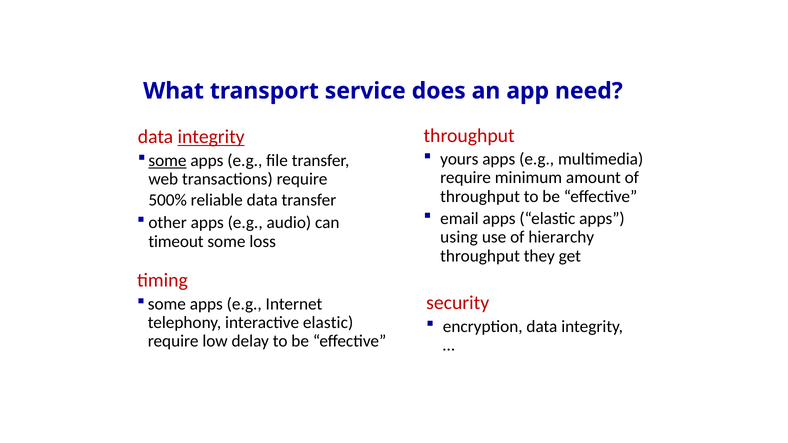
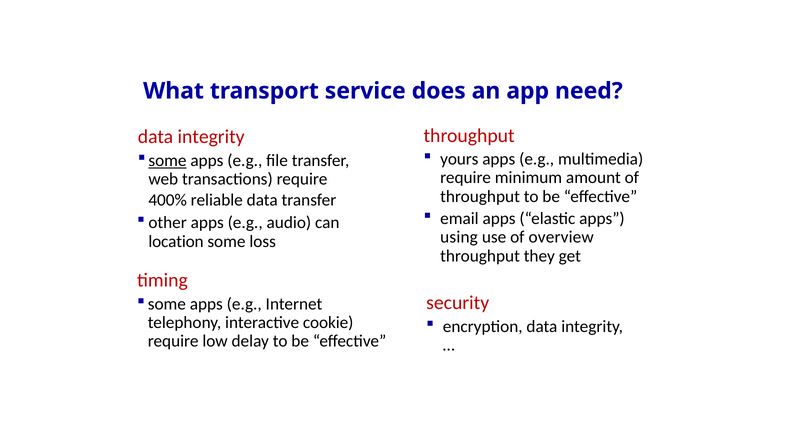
integrity at (211, 137) underline: present -> none
500%: 500% -> 400%
hierarchy: hierarchy -> overview
timeout: timeout -> location
interactive elastic: elastic -> cookie
